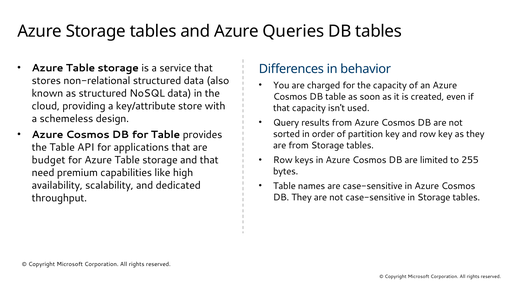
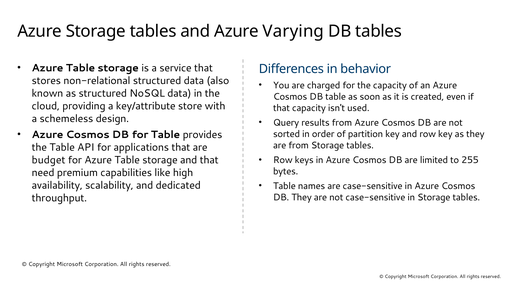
Queries: Queries -> Varying
